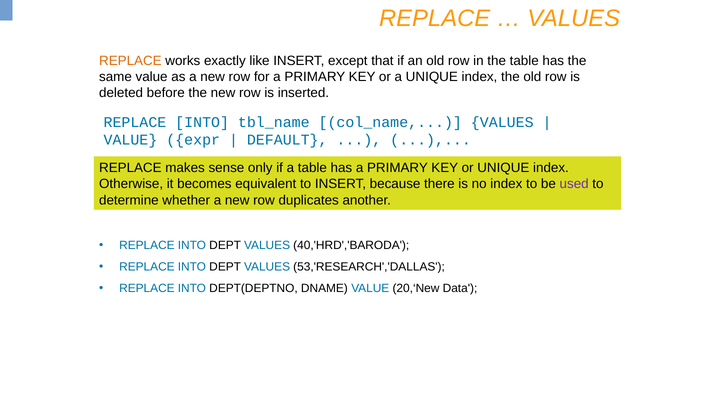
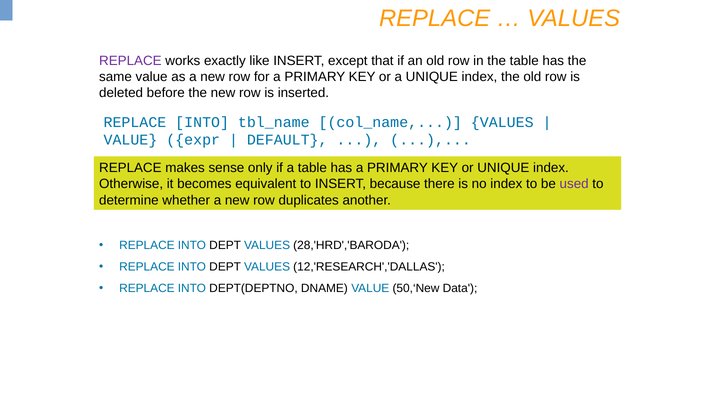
REPLACE at (130, 61) colour: orange -> purple
40,'HRD','BARODA: 40,'HRD','BARODA -> 28,'HRD','BARODA
53,'RESEARCH','DALLAS: 53,'RESEARCH','DALLAS -> 12,'RESEARCH','DALLAS
20,‘New: 20,‘New -> 50,‘New
